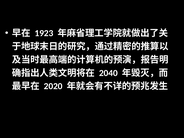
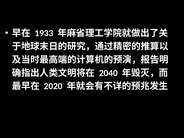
1923: 1923 -> 1933
